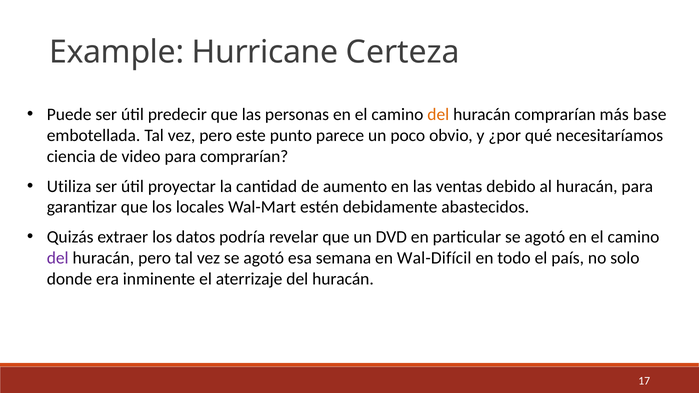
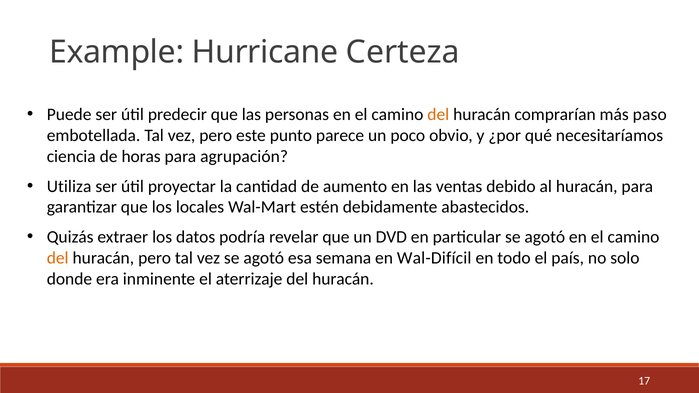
base: base -> paso
video: video -> horas
para comprarían: comprarían -> agrupación
del at (58, 258) colour: purple -> orange
